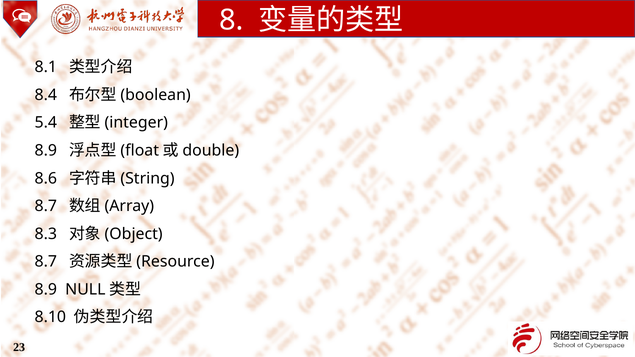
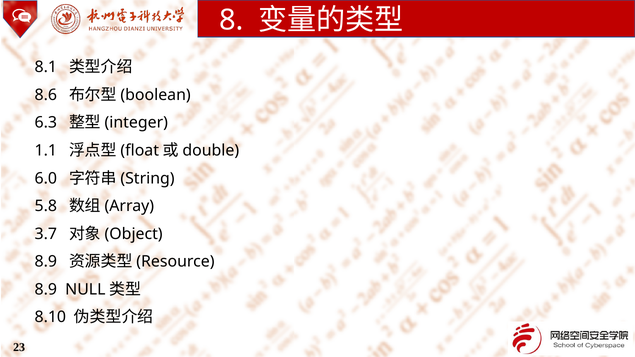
8.4: 8.4 -> 8.6
5.4: 5.4 -> 6.3
8.9 at (46, 151): 8.9 -> 1.1
8.6: 8.6 -> 6.0
8.7 at (46, 206): 8.7 -> 5.8
8.3: 8.3 -> 3.7
8.7 at (46, 262): 8.7 -> 8.9
